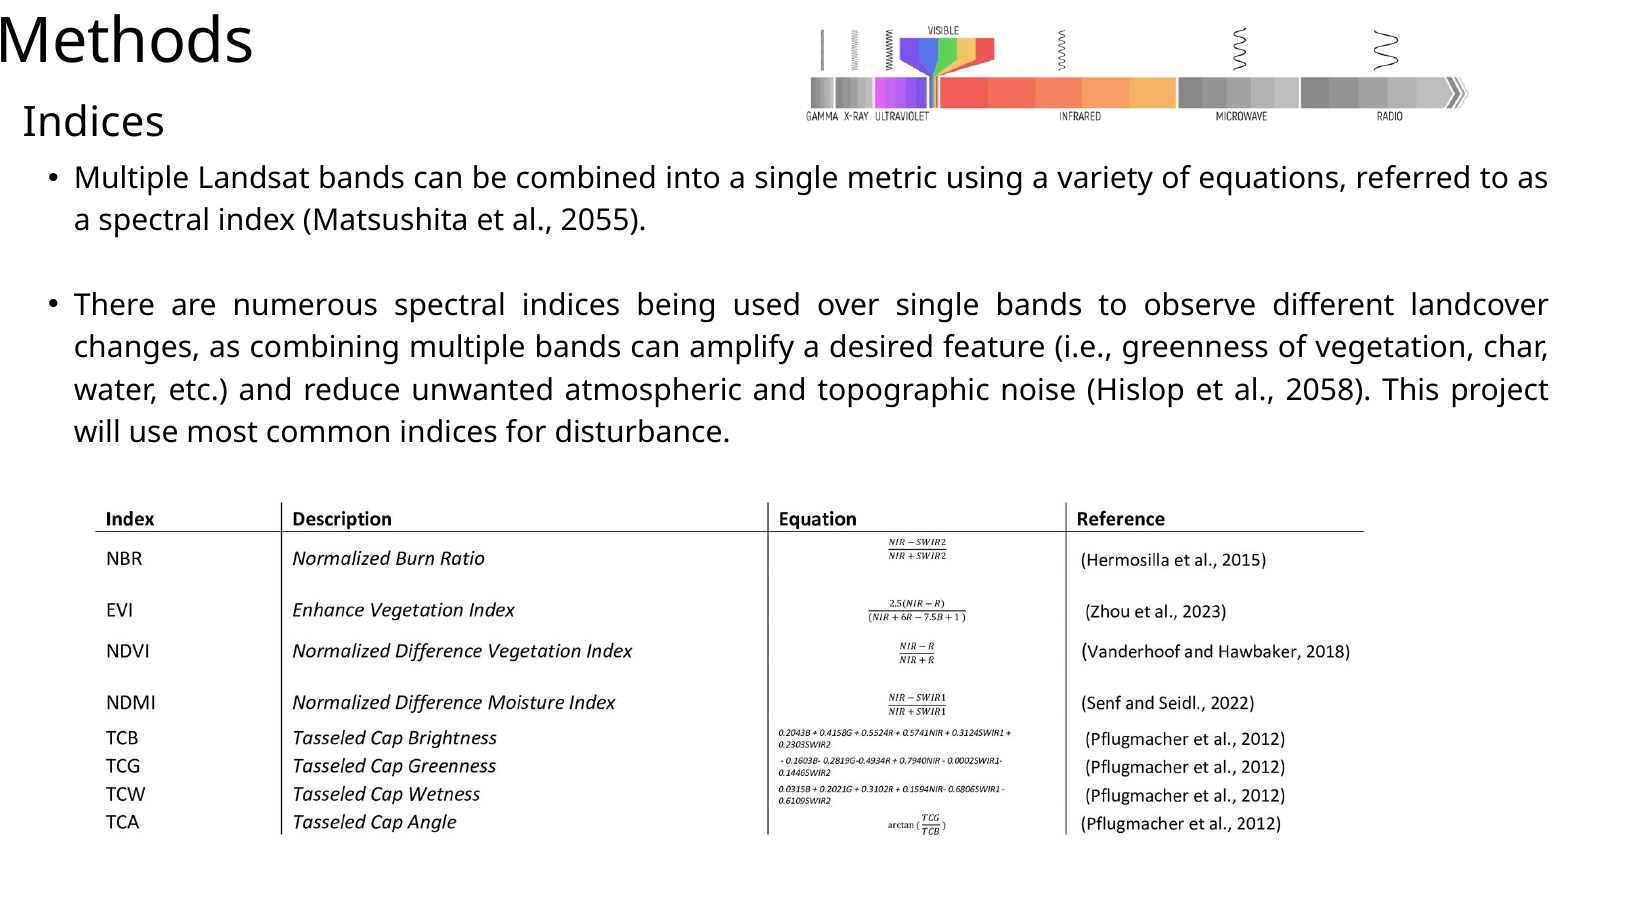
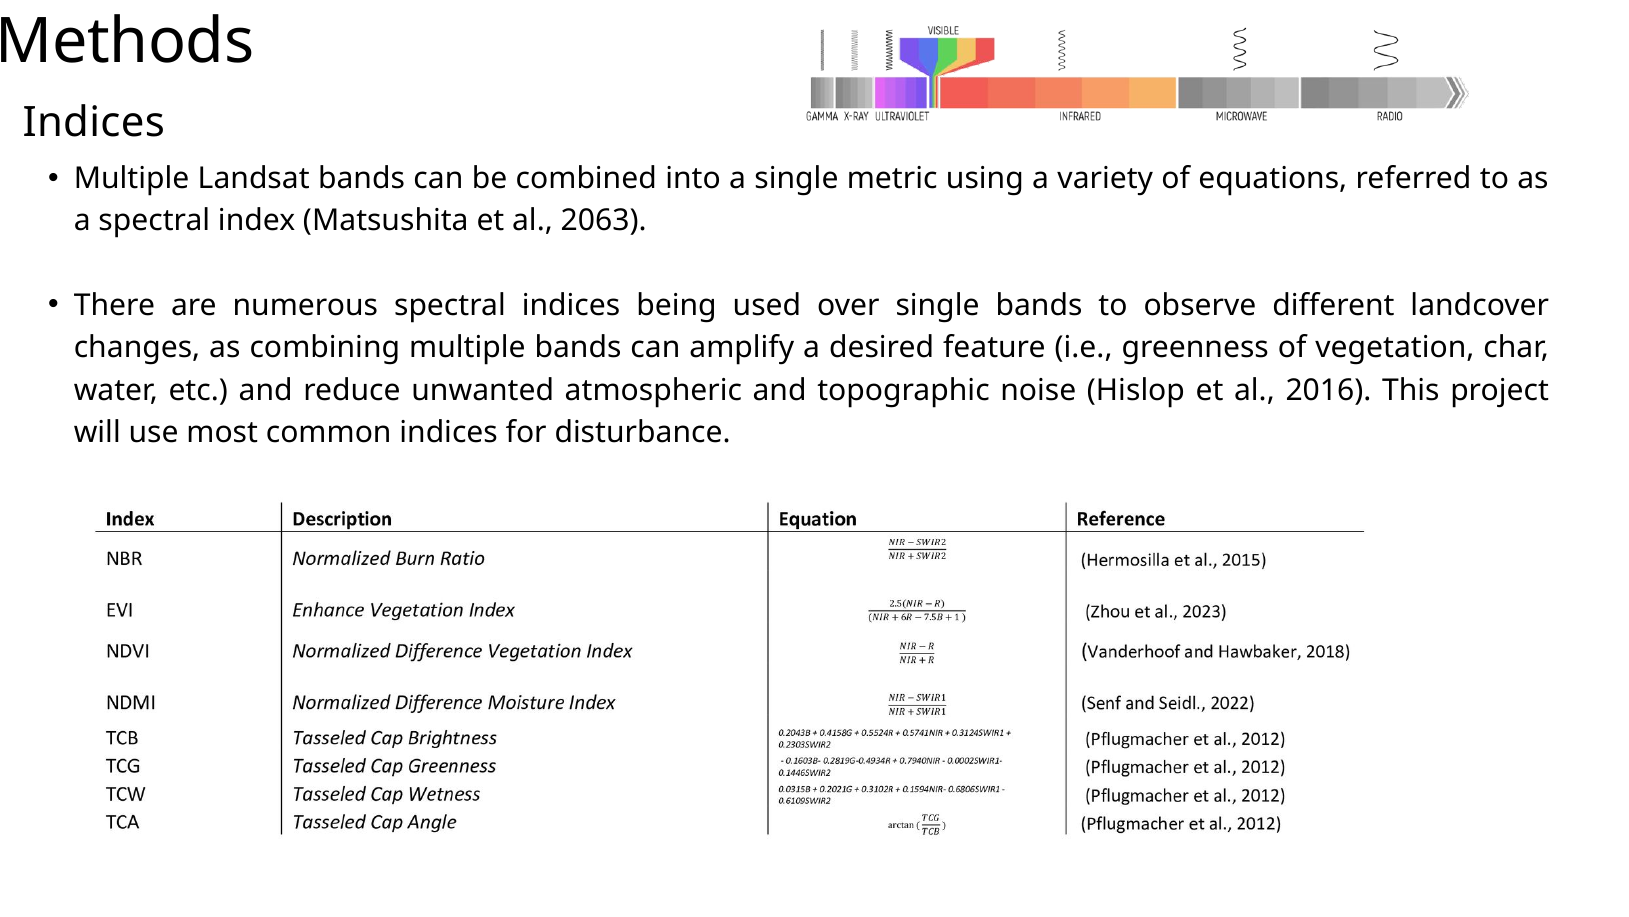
2055: 2055 -> 2063
2058: 2058 -> 2016
